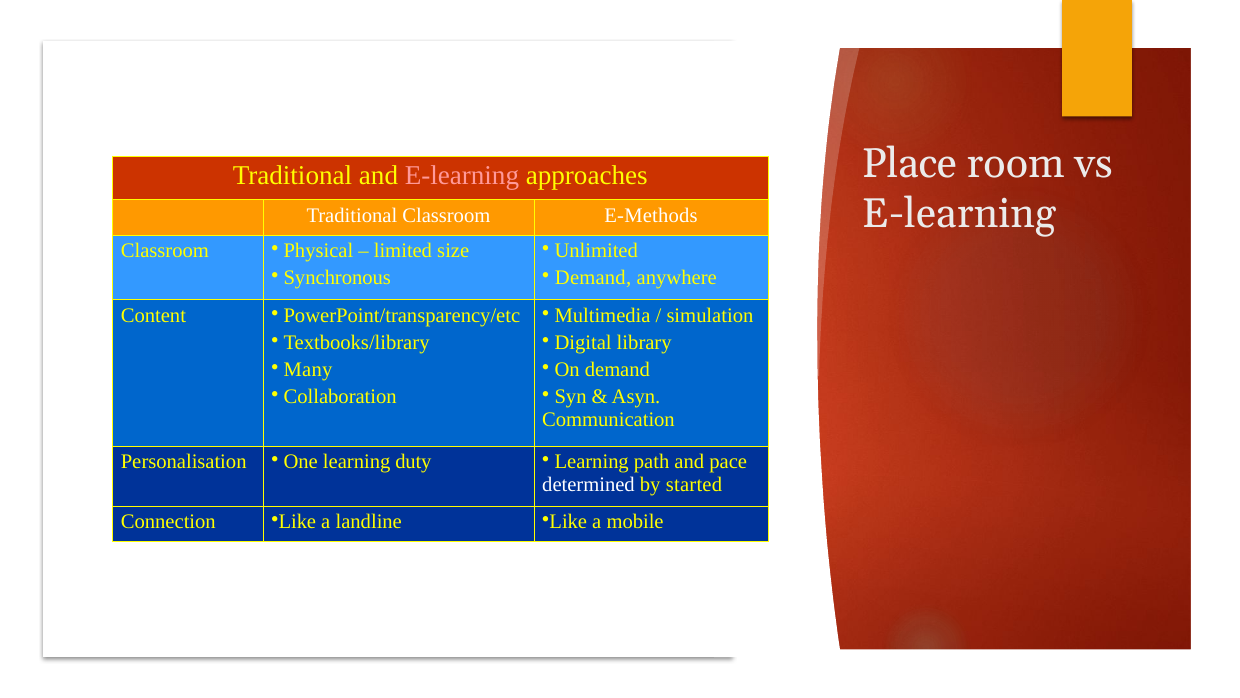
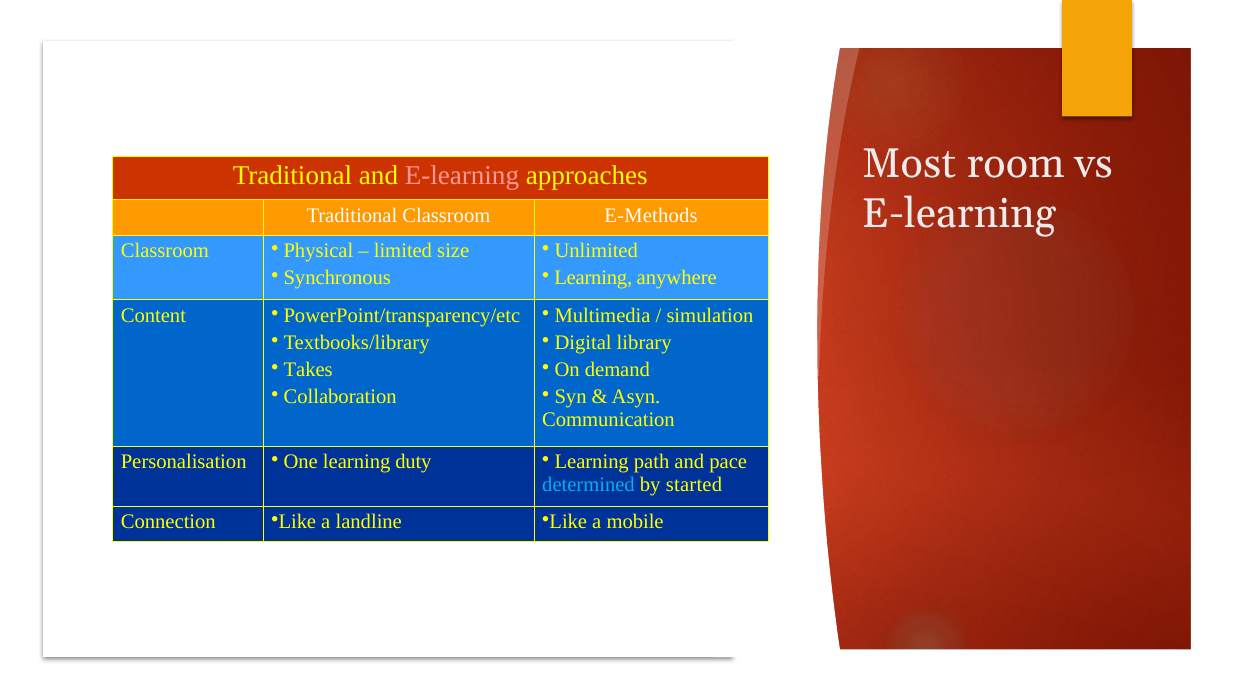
Place: Place -> Most
Demand at (593, 278): Demand -> Learning
Many: Many -> Takes
determined colour: white -> light blue
